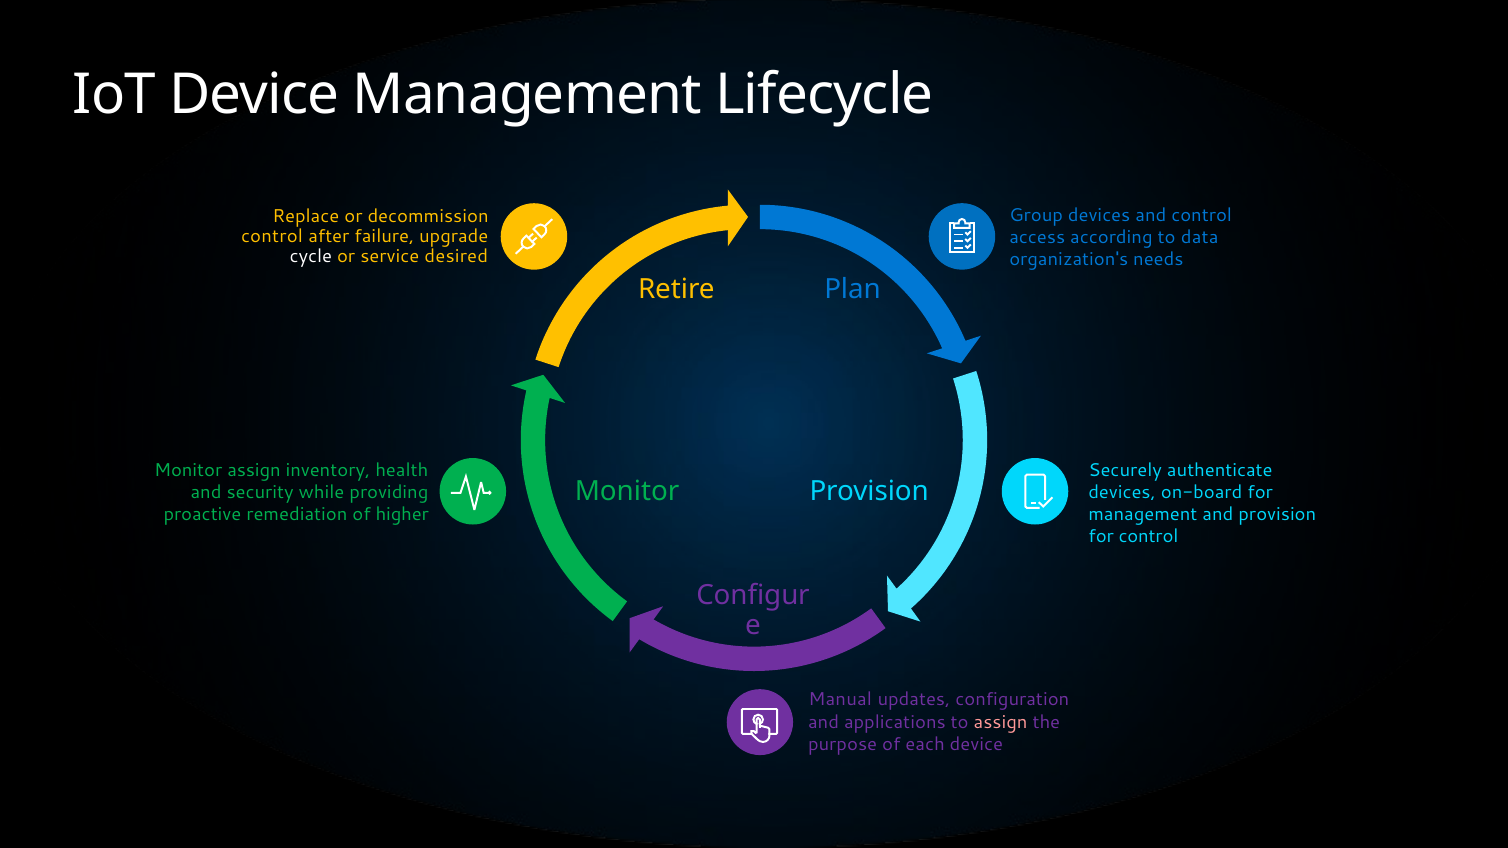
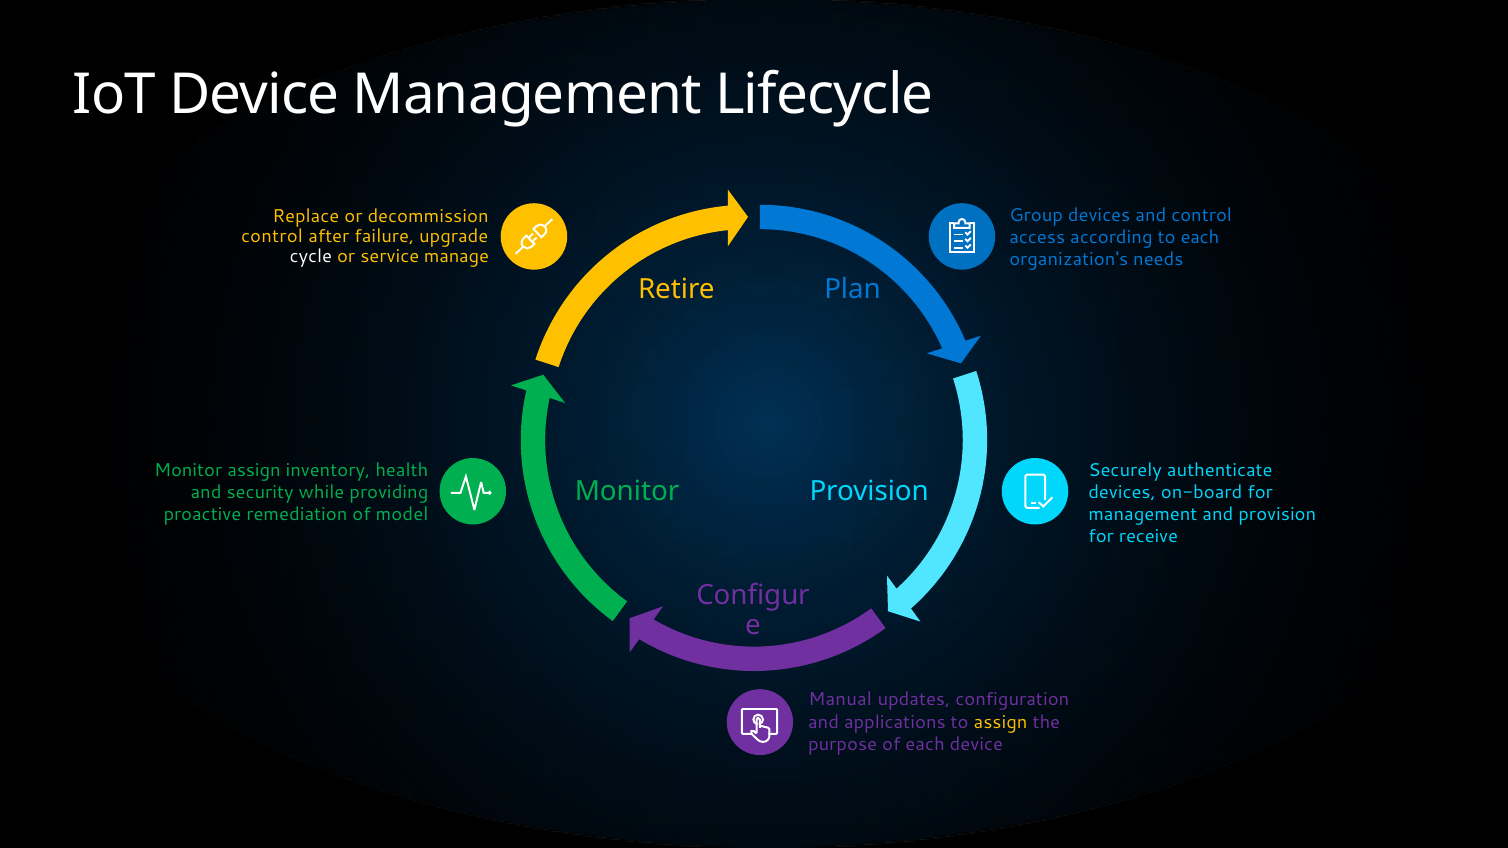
to data: data -> each
desired: desired -> manage
higher: higher -> model
for control: control -> receive
assign at (1001, 722) colour: pink -> yellow
